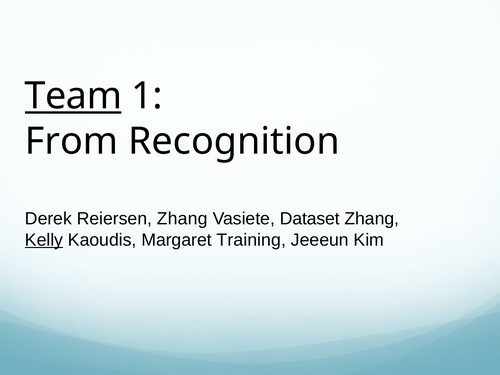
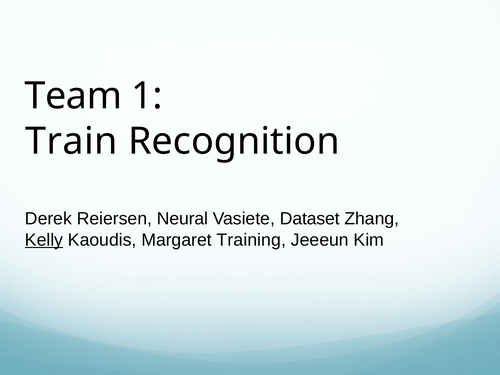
Team underline: present -> none
From: From -> Train
Reiersen Zhang: Zhang -> Neural
